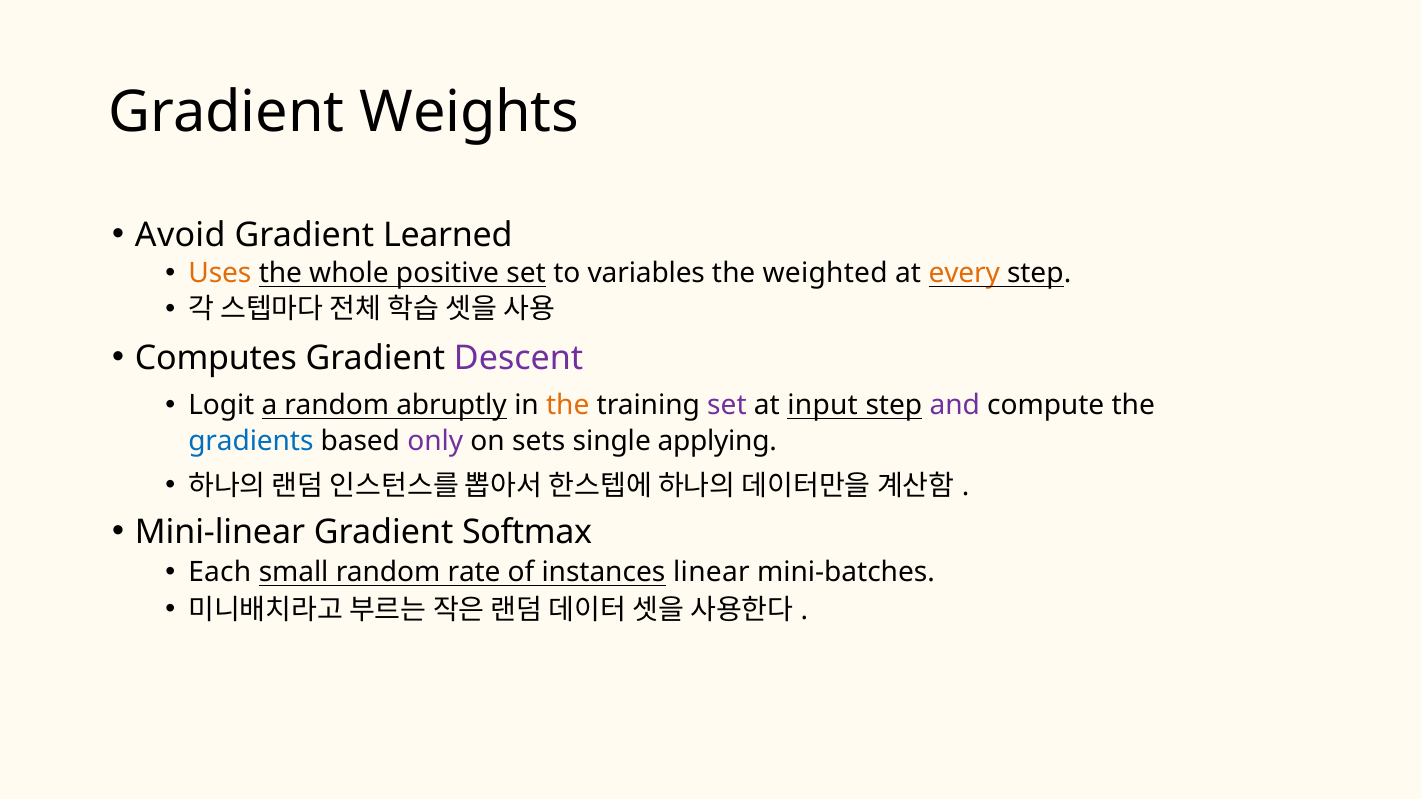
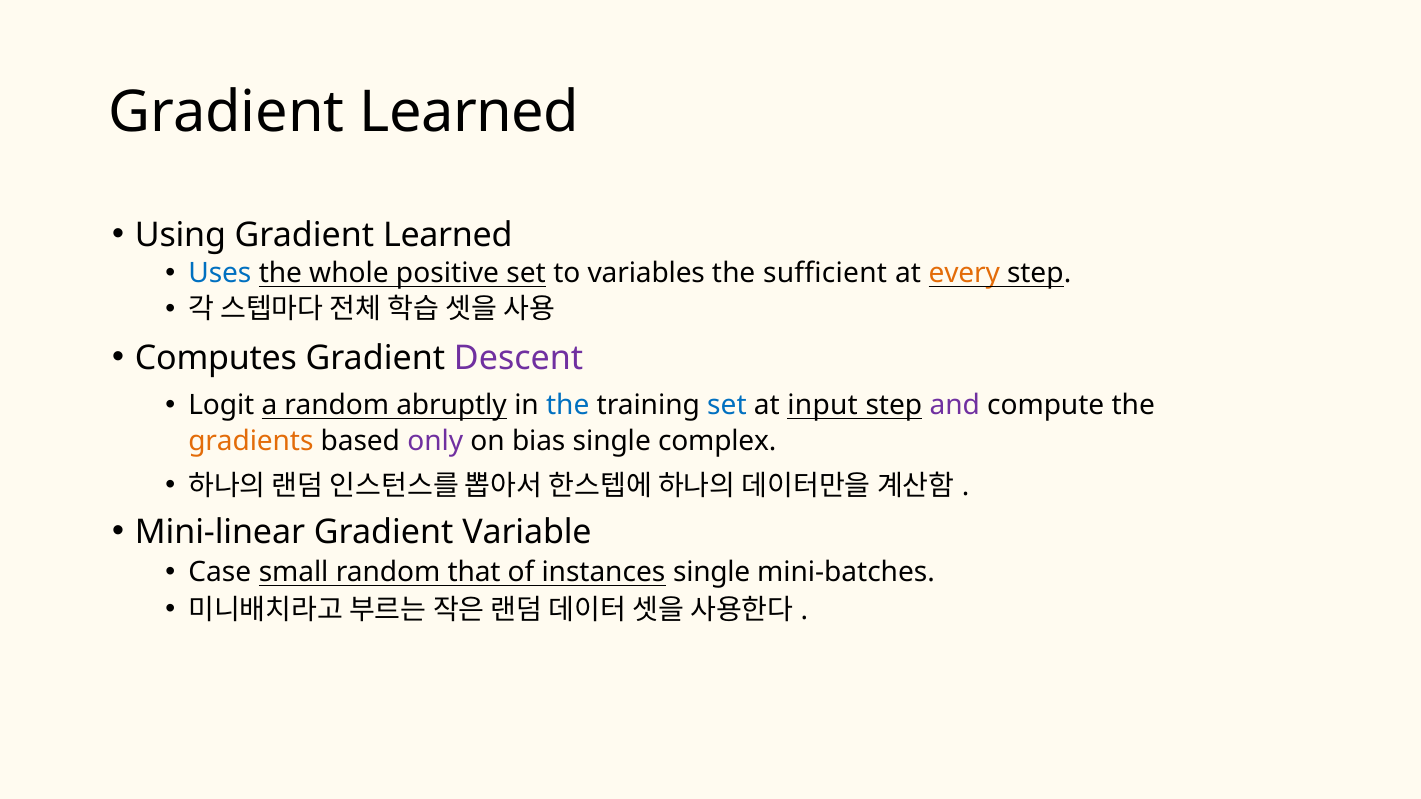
Weights at (469, 113): Weights -> Learned
Avoid: Avoid -> Using
Uses colour: orange -> blue
weighted: weighted -> sufficient
the at (568, 406) colour: orange -> blue
set at (727, 406) colour: purple -> blue
gradients colour: blue -> orange
sets: sets -> bias
applying: applying -> complex
Softmax: Softmax -> Variable
Each: Each -> Case
rate: rate -> that
instances linear: linear -> single
